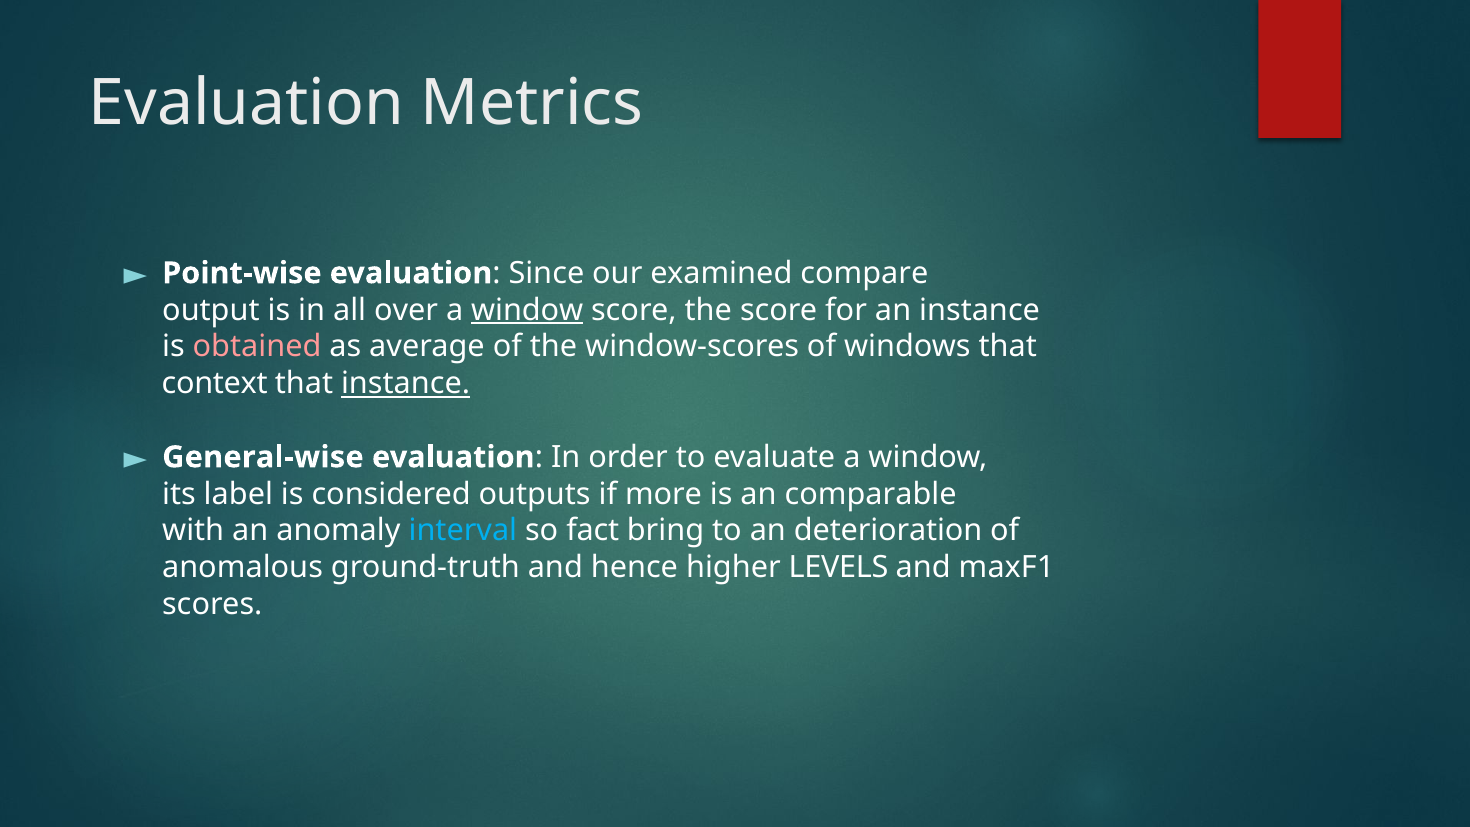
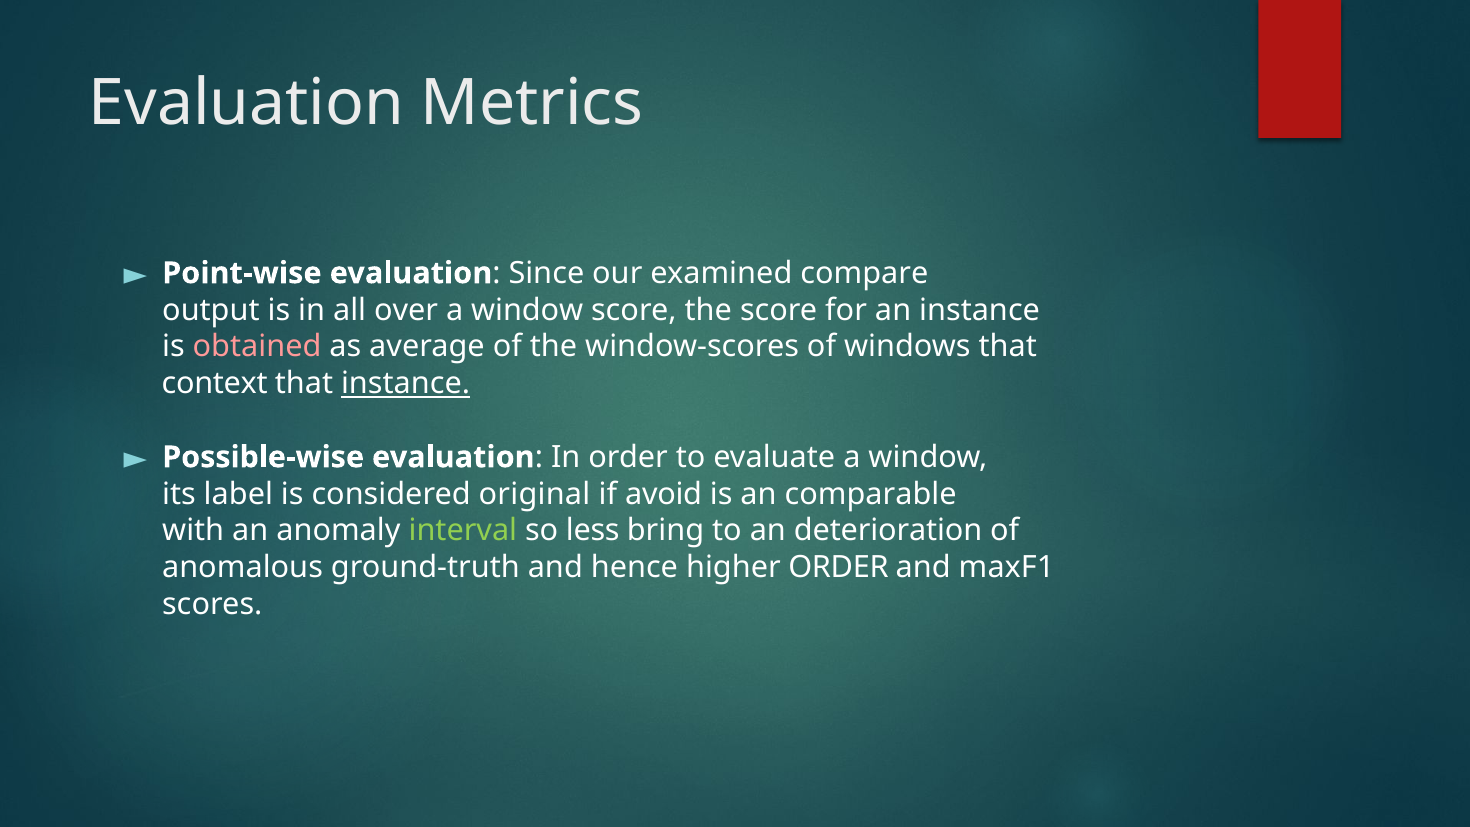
window at (527, 310) underline: present -> none
General-wise: General-wise -> Possible-wise
outputs: outputs -> original
more: more -> avoid
interval colour: light blue -> light green
fact: fact -> less
higher LEVELS: LEVELS -> ORDER
